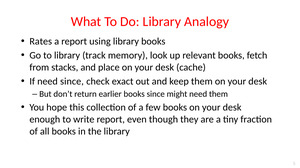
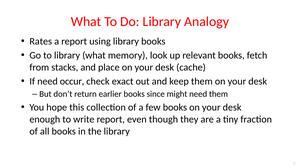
library track: track -> what
need since: since -> occur
